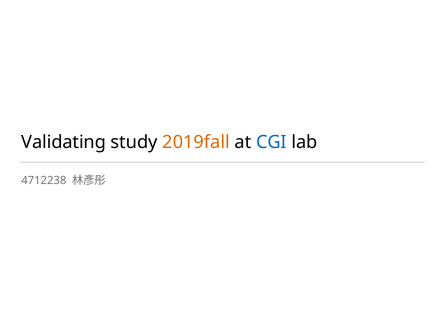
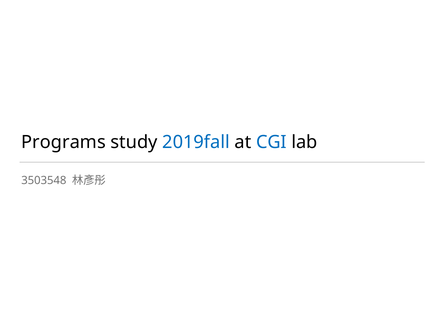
Validating: Validating -> Programs
2019fall colour: orange -> blue
4712238: 4712238 -> 3503548
